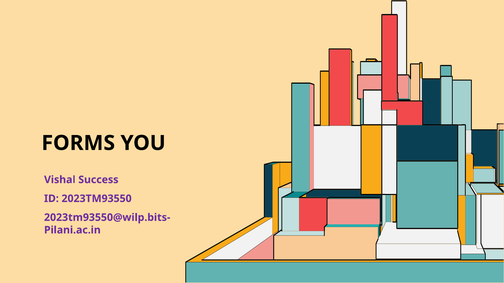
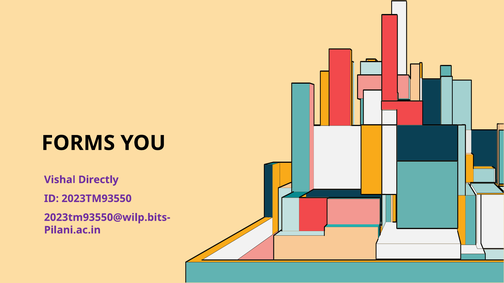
Success: Success -> Directly
